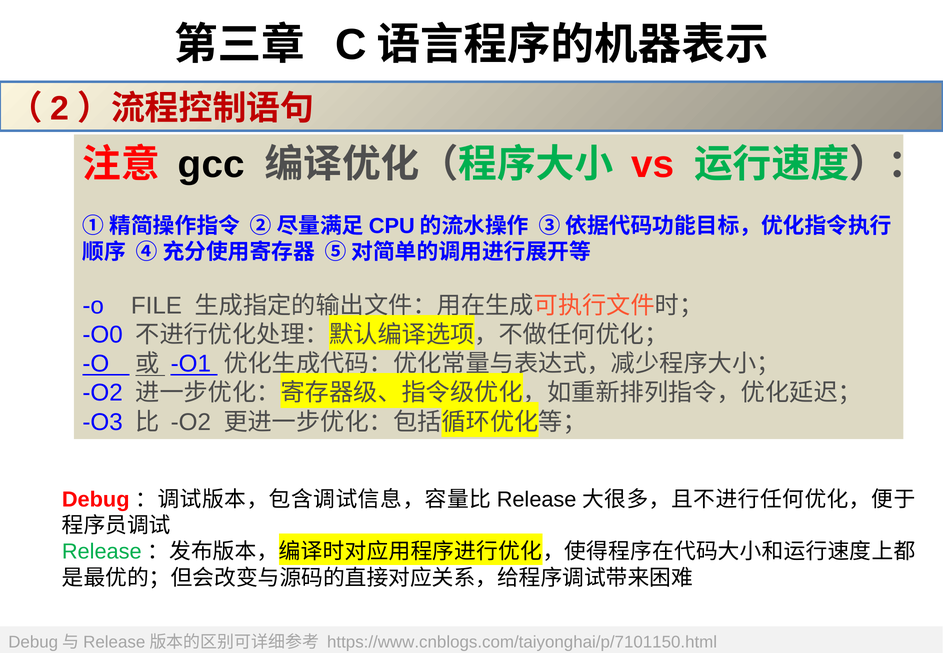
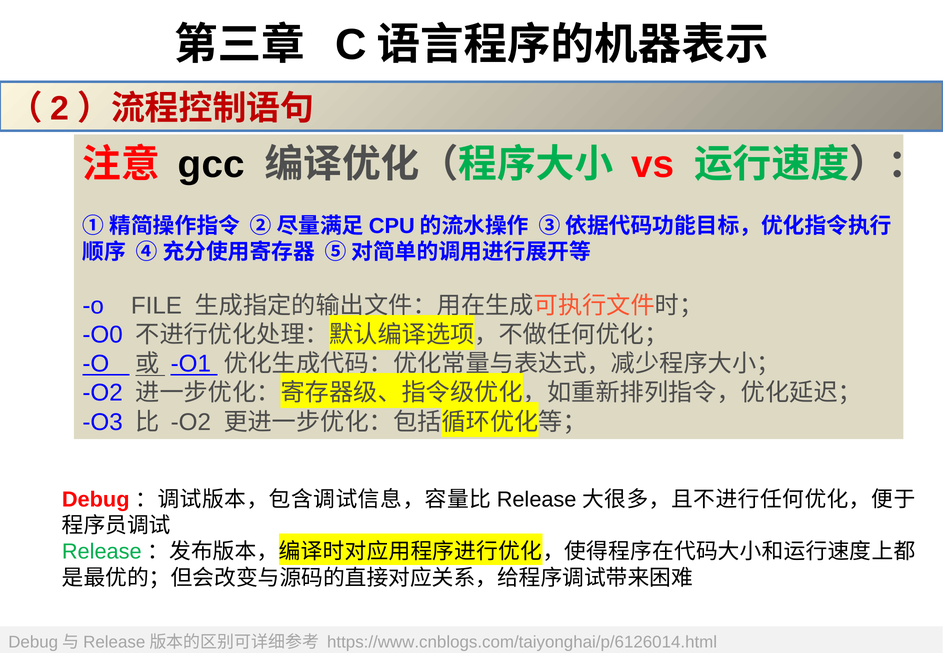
https://www.cnblogs.com/taiyonghai/p/7101150.html: https://www.cnblogs.com/taiyonghai/p/7101150.html -> https://www.cnblogs.com/taiyonghai/p/6126014.html
